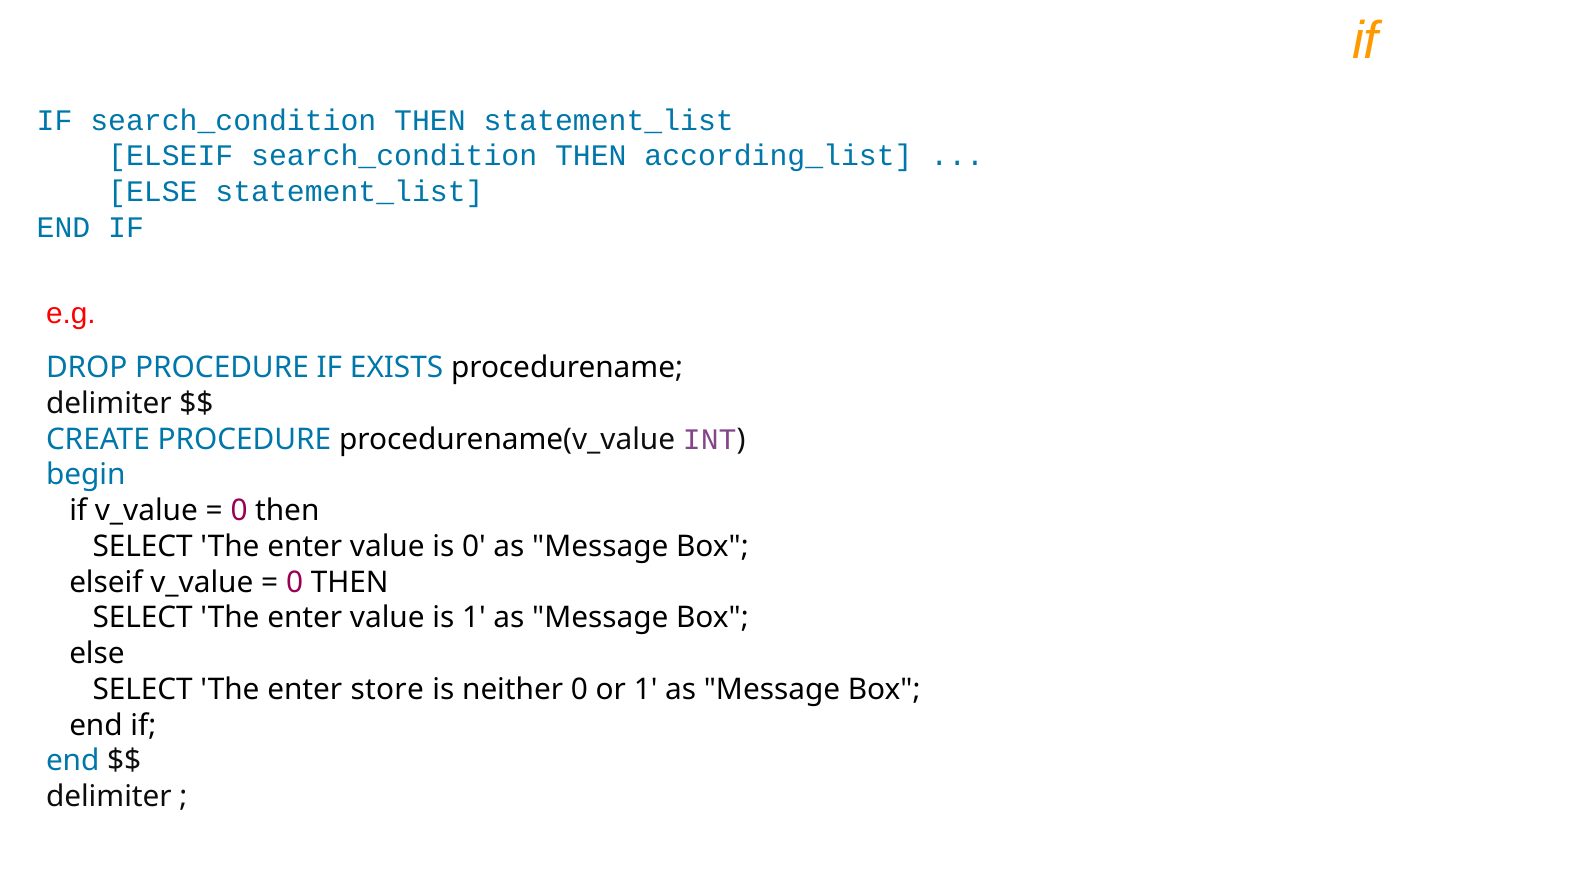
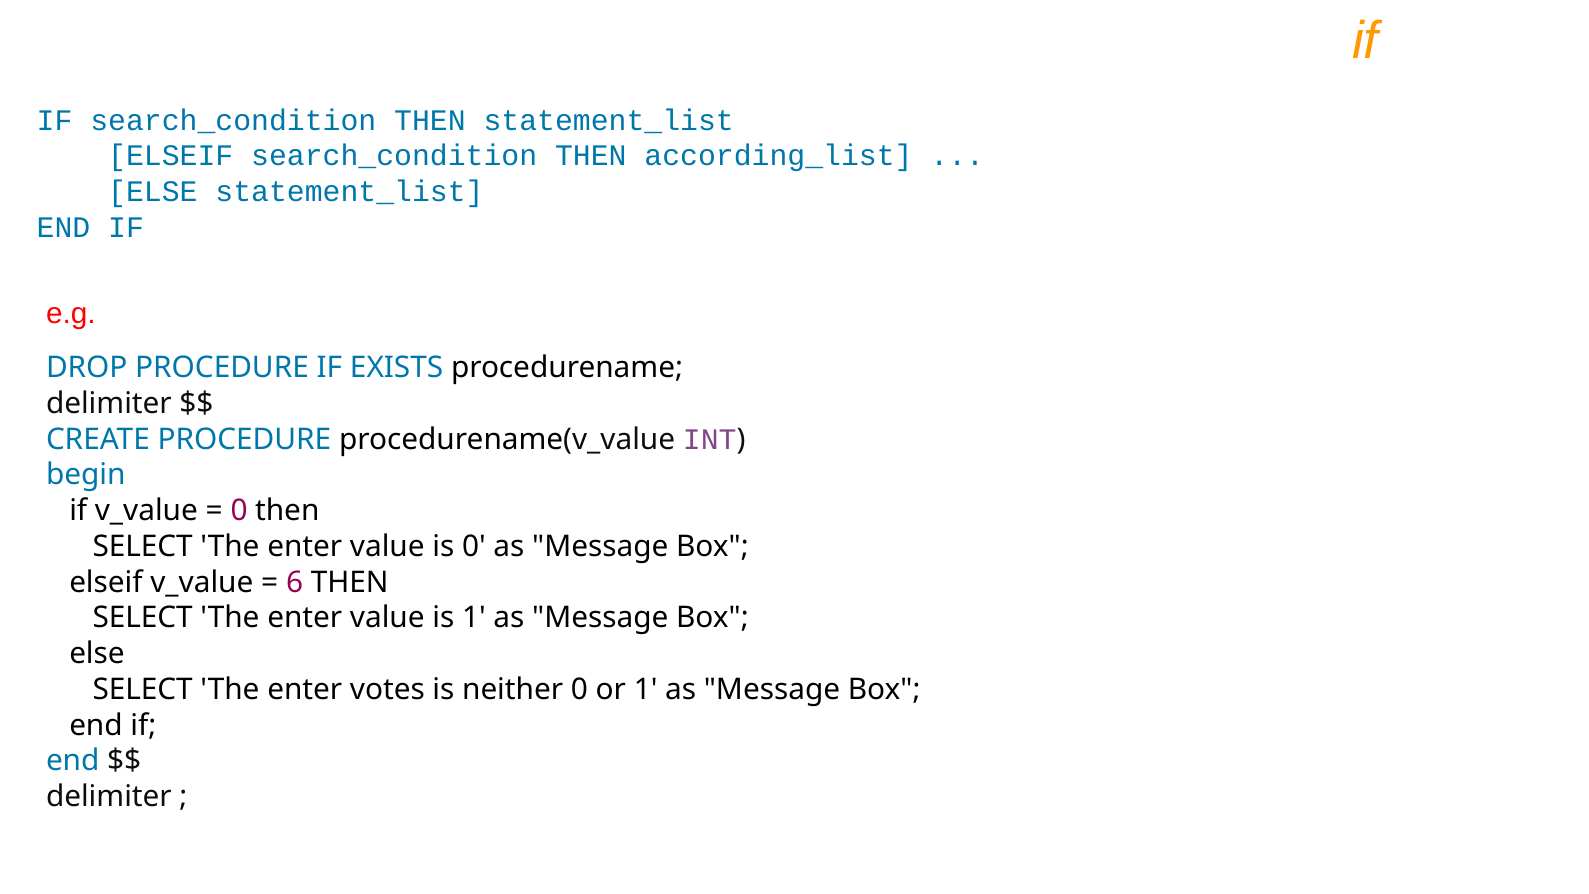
0 at (295, 582): 0 -> 6
store: store -> votes
